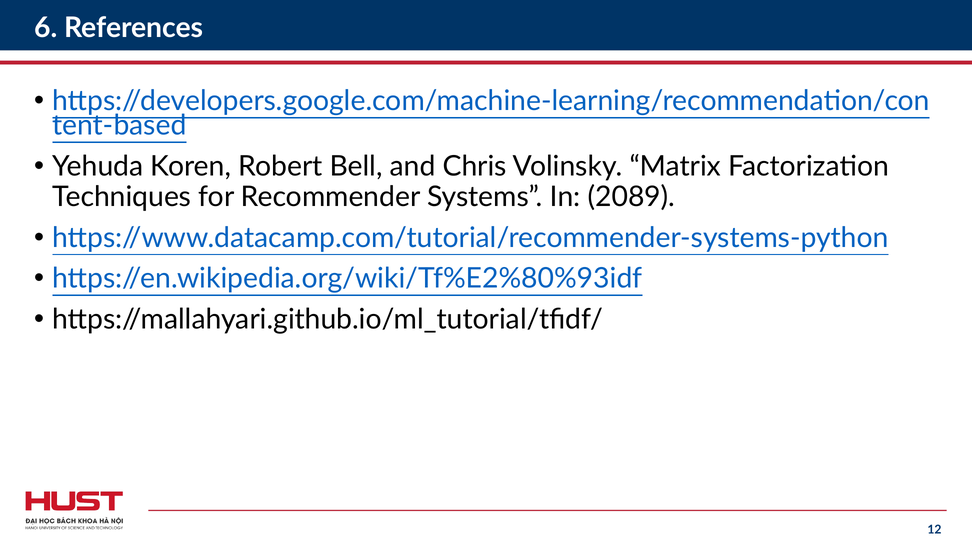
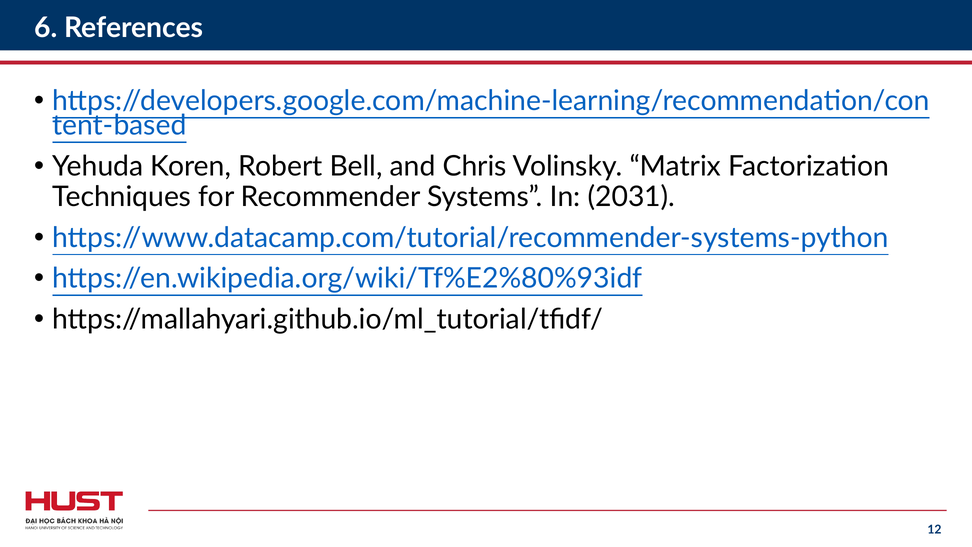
2089: 2089 -> 2031
